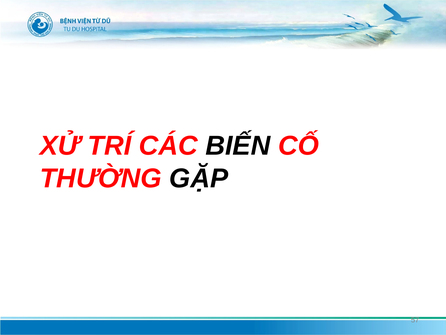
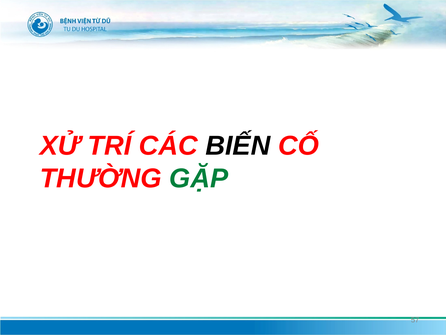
GẶP colour: black -> green
